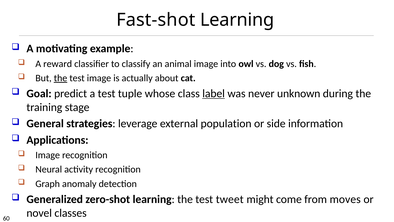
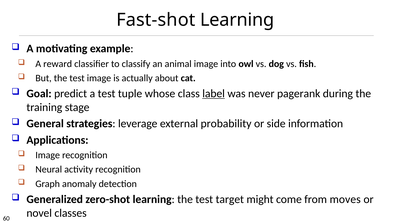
the at (61, 78) underline: present -> none
unknown: unknown -> pagerank
population: population -> probability
tweet: tweet -> target
